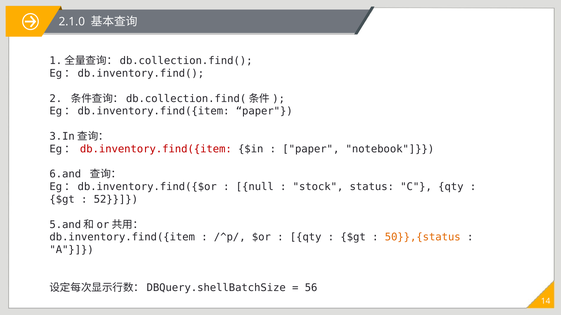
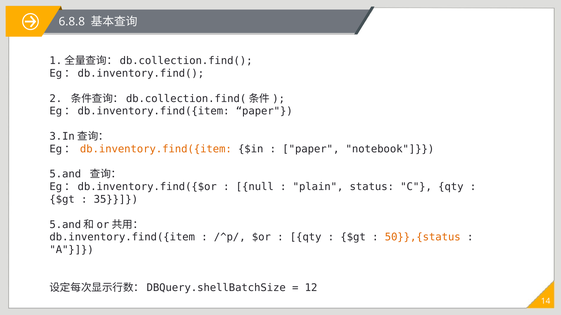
2.1.0: 2.1.0 -> 6.8.8
db.inventory.find({item at (156, 149) colour: red -> orange
6.and: 6.and -> 5.and
stock: stock -> plain
52: 52 -> 35
56: 56 -> 12
